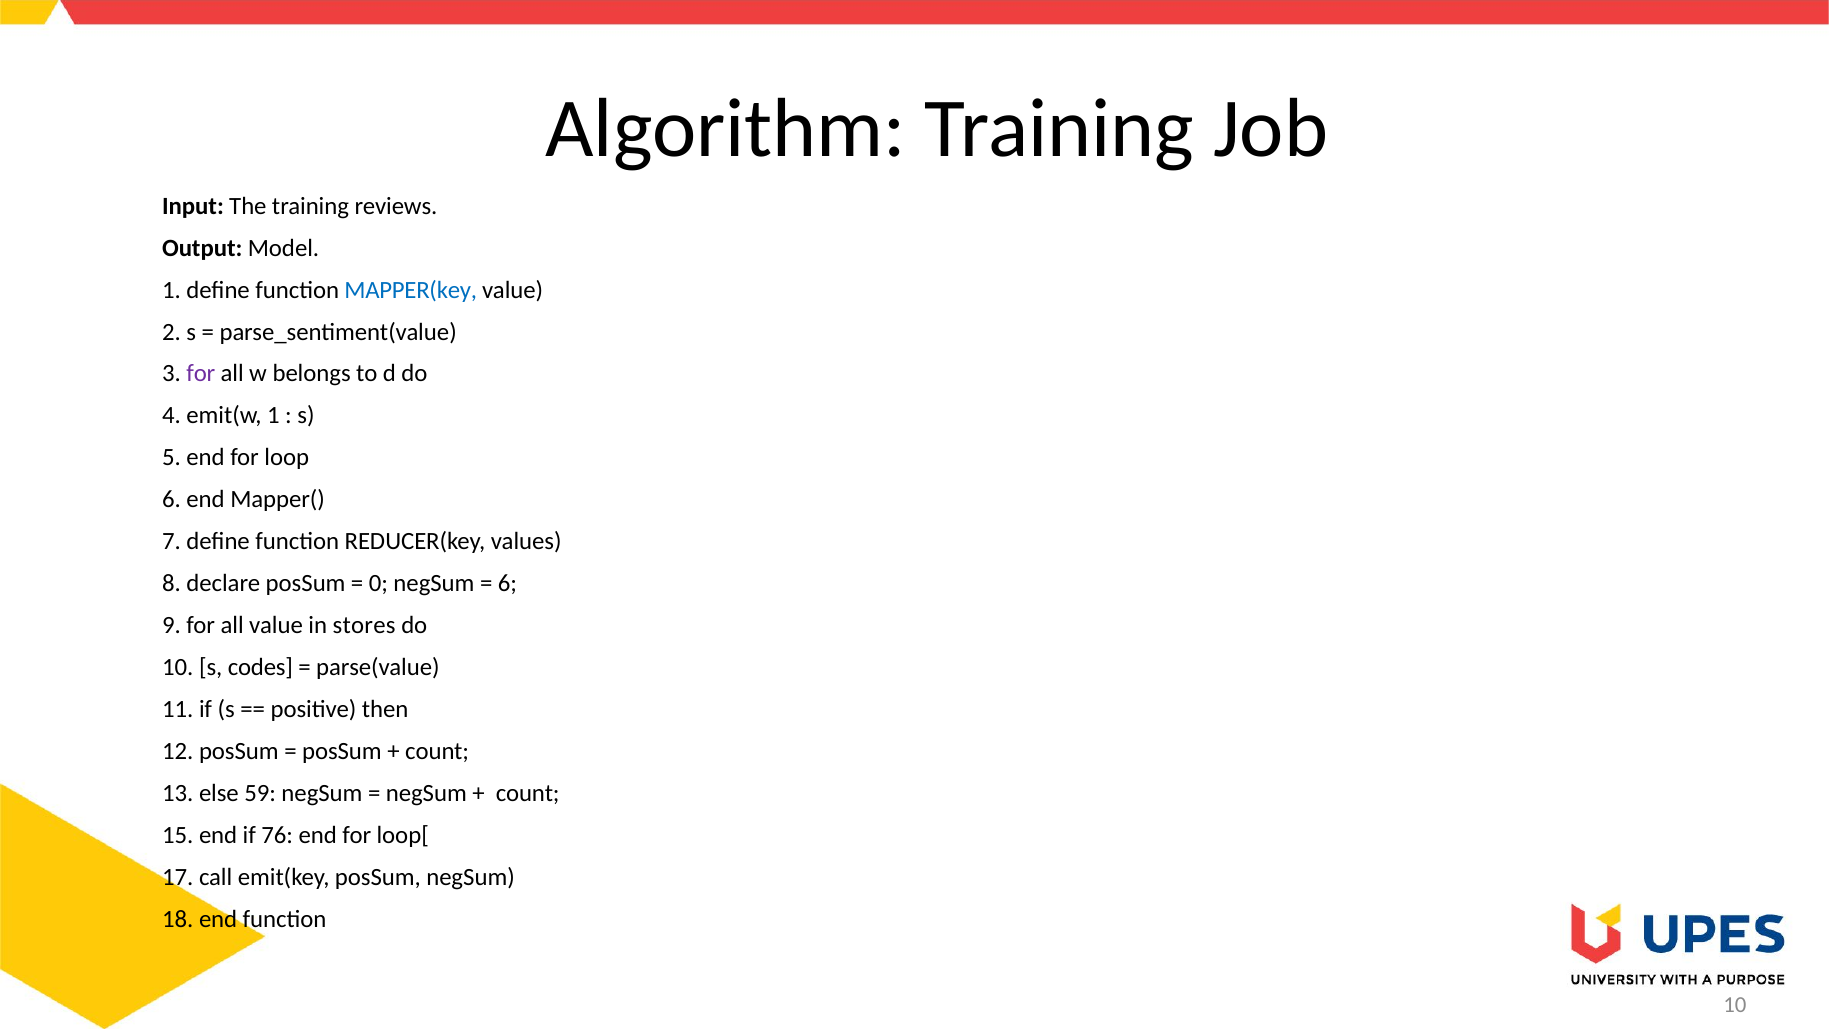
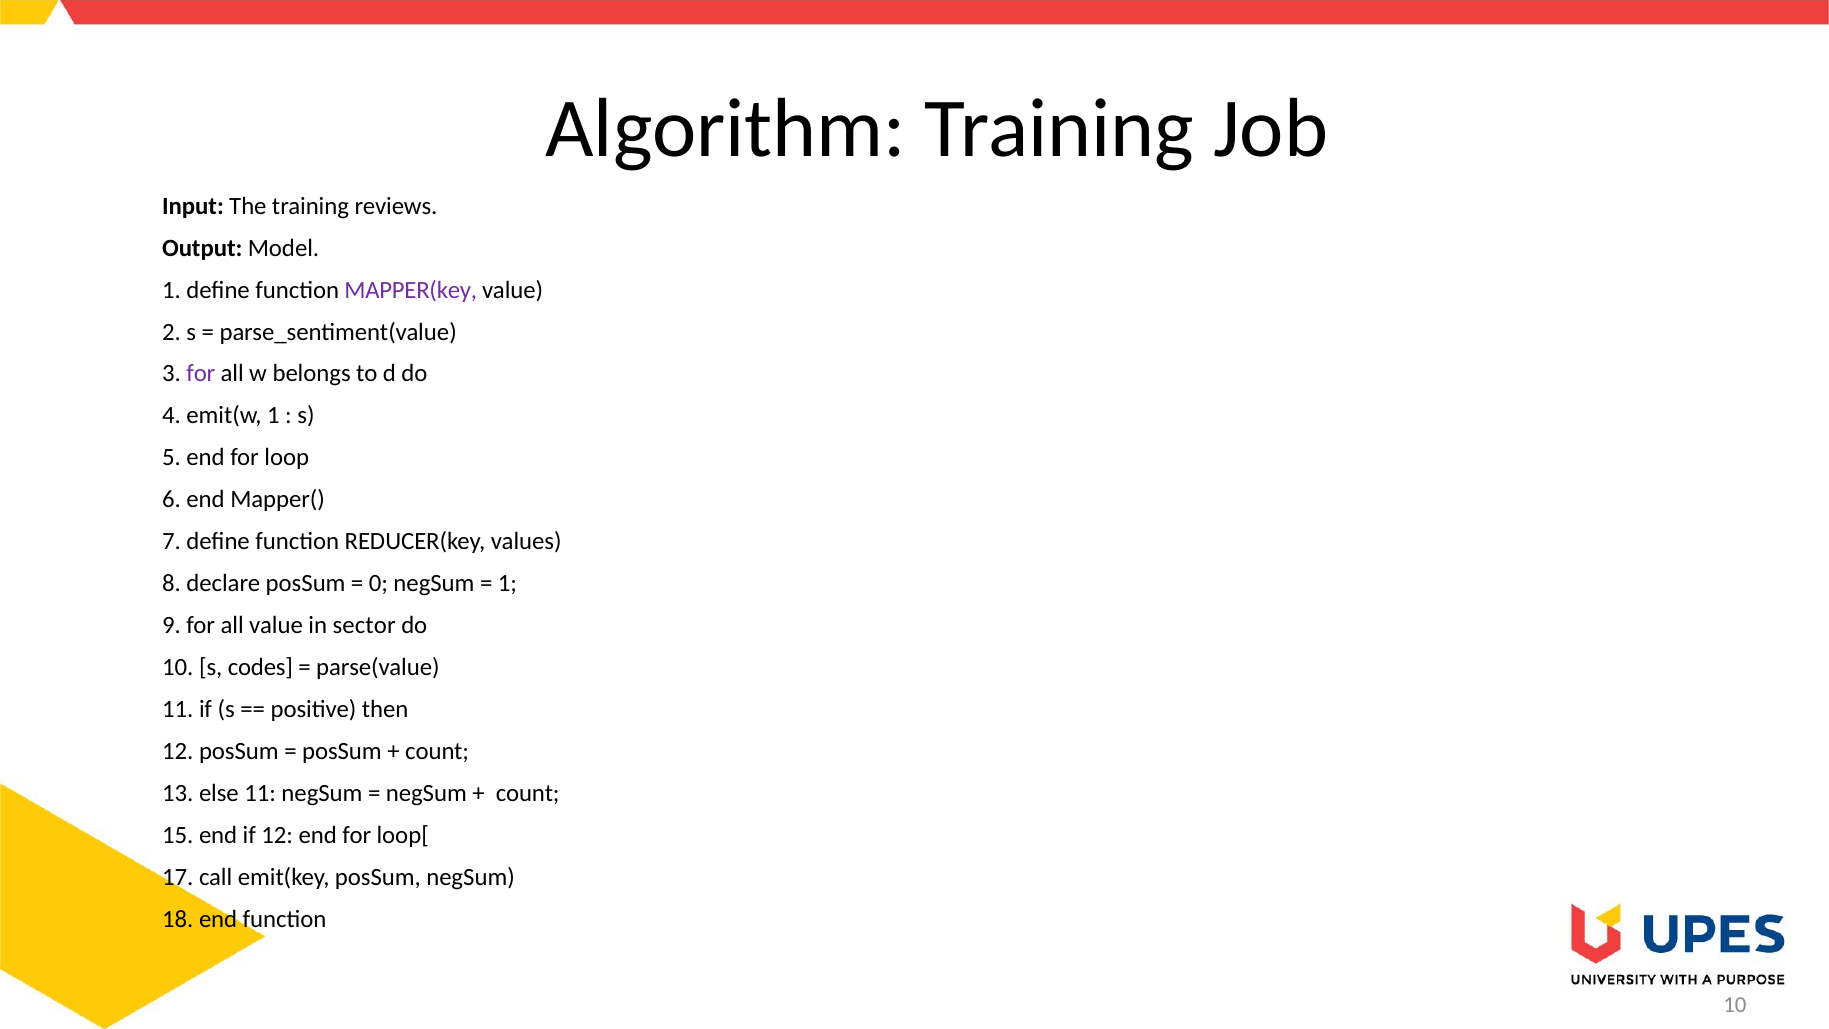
MAPPER(key colour: blue -> purple
6 at (507, 584): 6 -> 1
stores: stores -> sector
else 59: 59 -> 11
if 76: 76 -> 12
